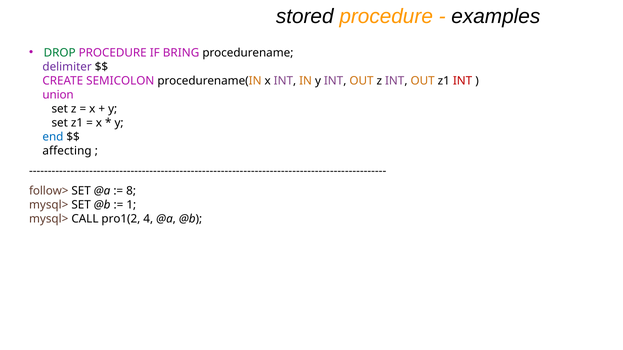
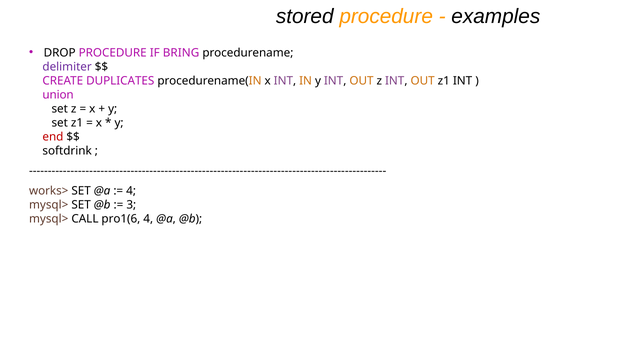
DROP colour: green -> black
SEMICOLON: SEMICOLON -> DUPLICATES
INT at (463, 81) colour: red -> black
end colour: blue -> red
affecting: affecting -> softdrink
follow>: follow> -> works>
8 at (131, 191): 8 -> 4
1: 1 -> 3
pro1(2: pro1(2 -> pro1(6
